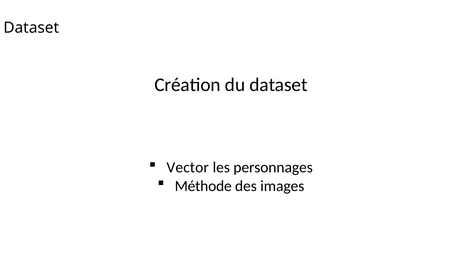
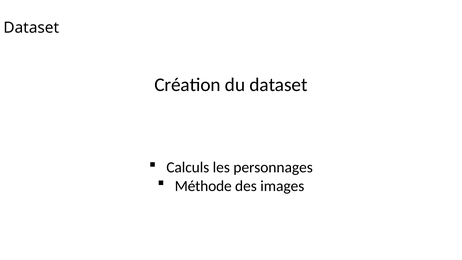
Vector: Vector -> Calculs
